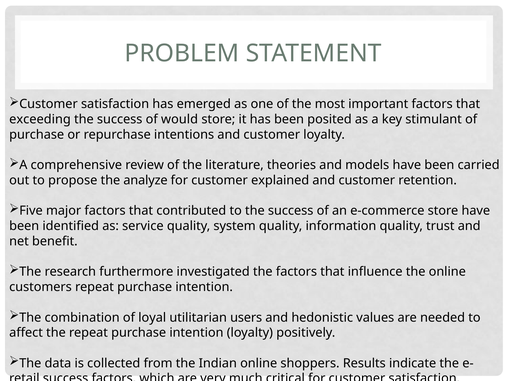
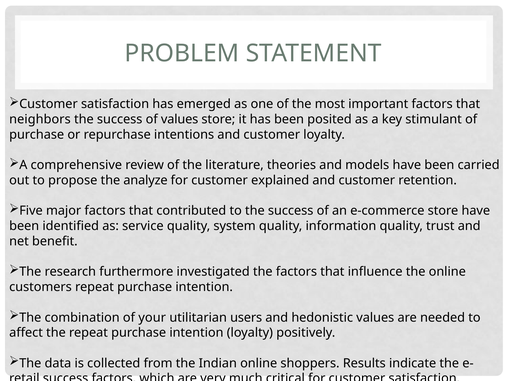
exceeding: exceeding -> neighbors
of would: would -> values
loyal: loyal -> your
